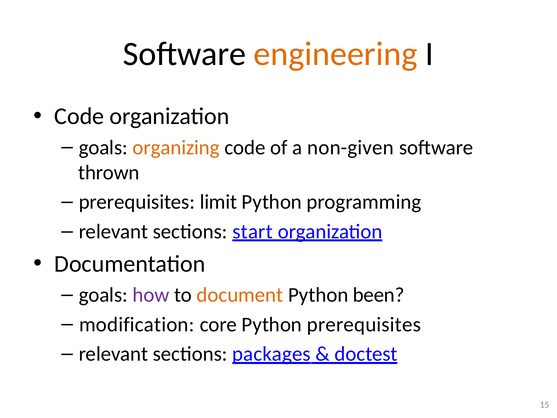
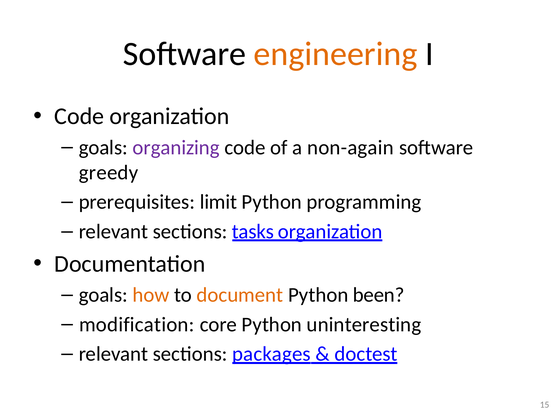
organizing colour: orange -> purple
non-given: non-given -> non-again
thrown: thrown -> greedy
start: start -> tasks
how colour: purple -> orange
Python prerequisites: prerequisites -> uninteresting
